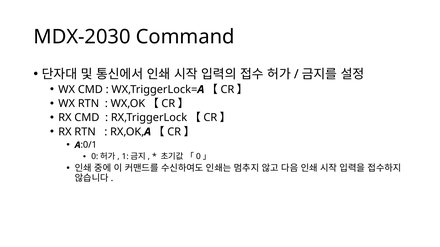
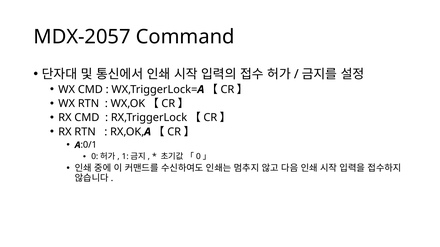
MDX-2030: MDX-2030 -> MDX-2057
